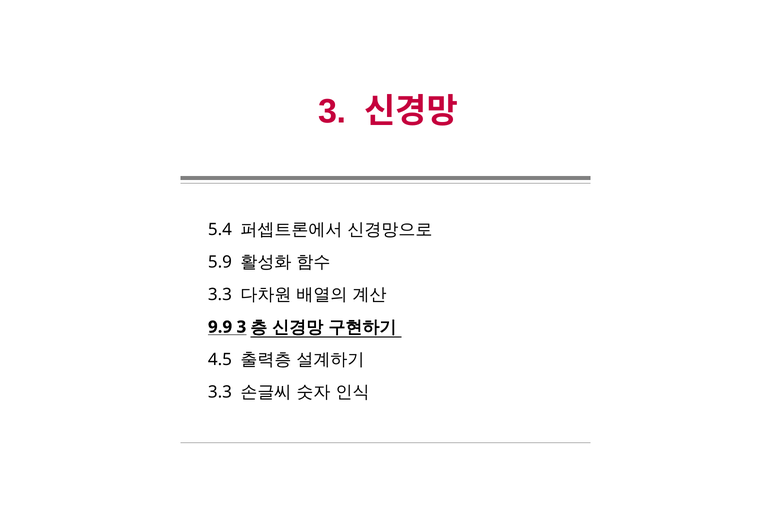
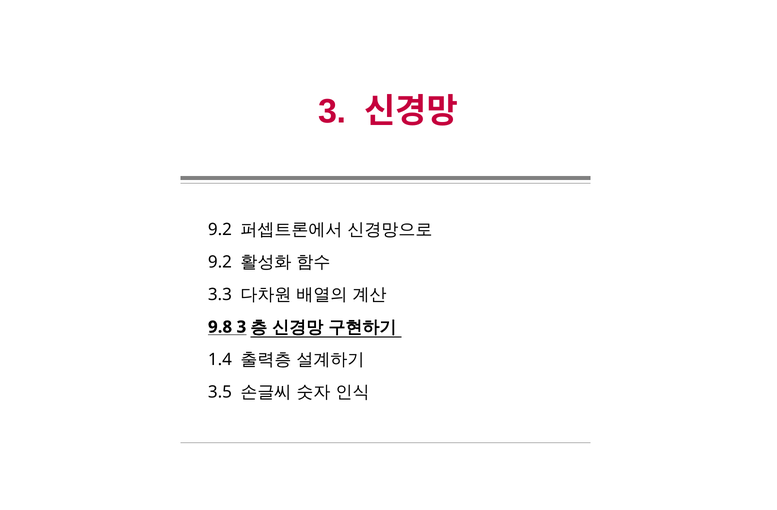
5.4 at (220, 230): 5.4 -> 9.2
5.9 at (220, 262): 5.9 -> 9.2
9.9: 9.9 -> 9.8
4.5: 4.5 -> 1.4
3.3 at (220, 392): 3.3 -> 3.5
